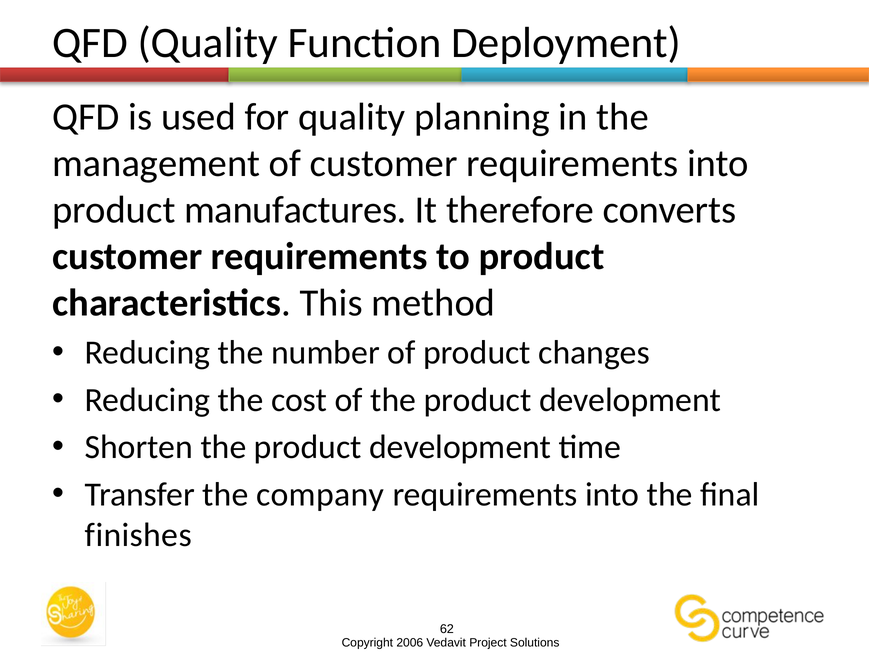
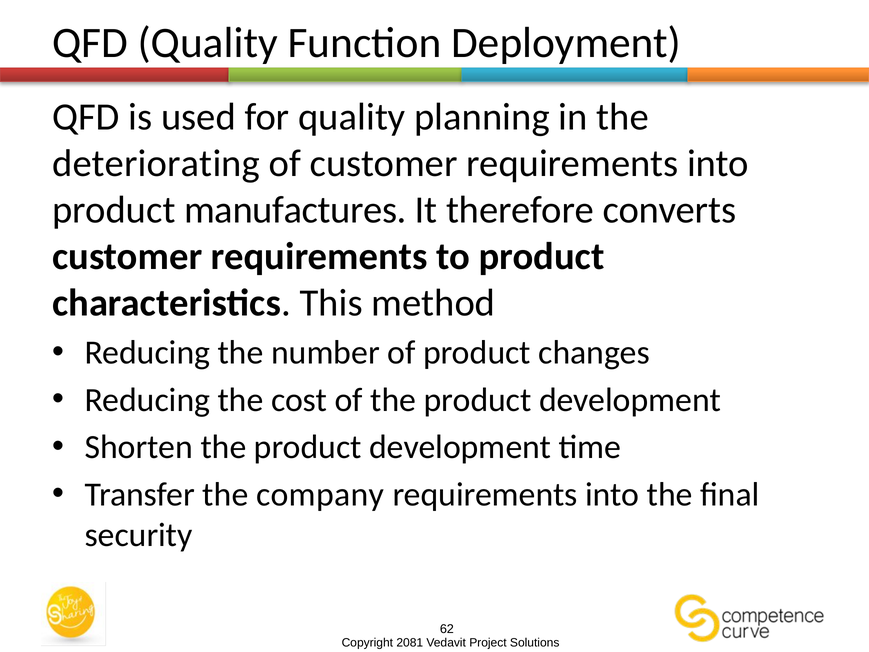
management: management -> deteriorating
finishes: finishes -> security
2006: 2006 -> 2081
